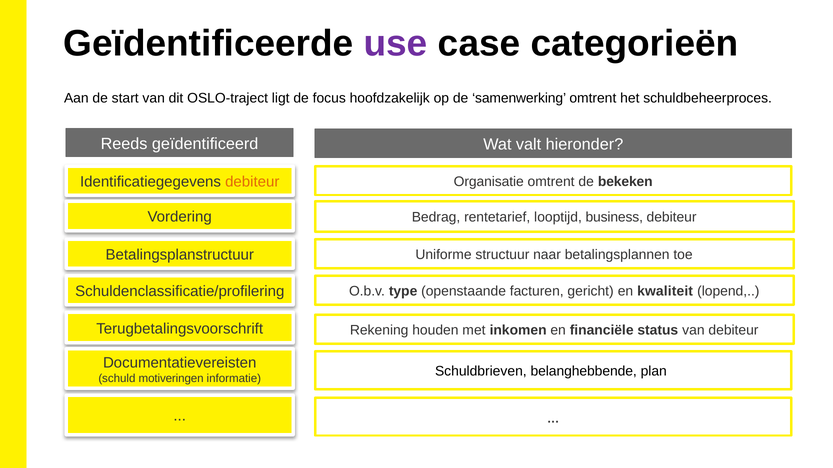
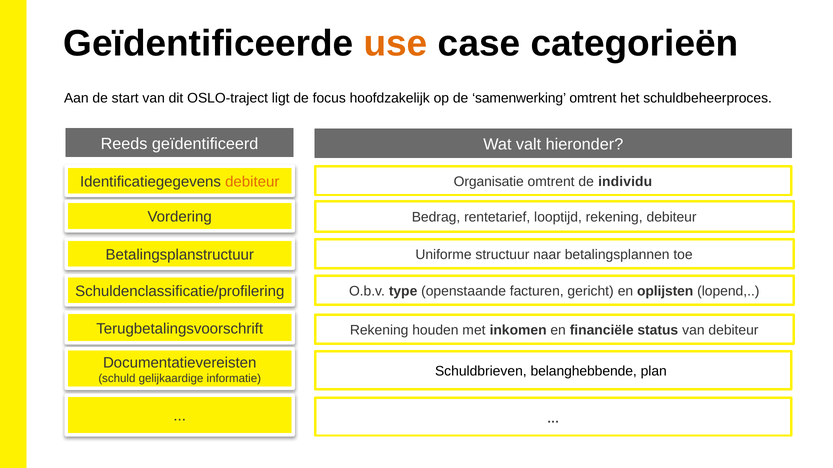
use colour: purple -> orange
bekeken: bekeken -> individu
looptijd business: business -> rekening
kwaliteit: kwaliteit -> oplijsten
motiveringen: motiveringen -> gelijkaardige
